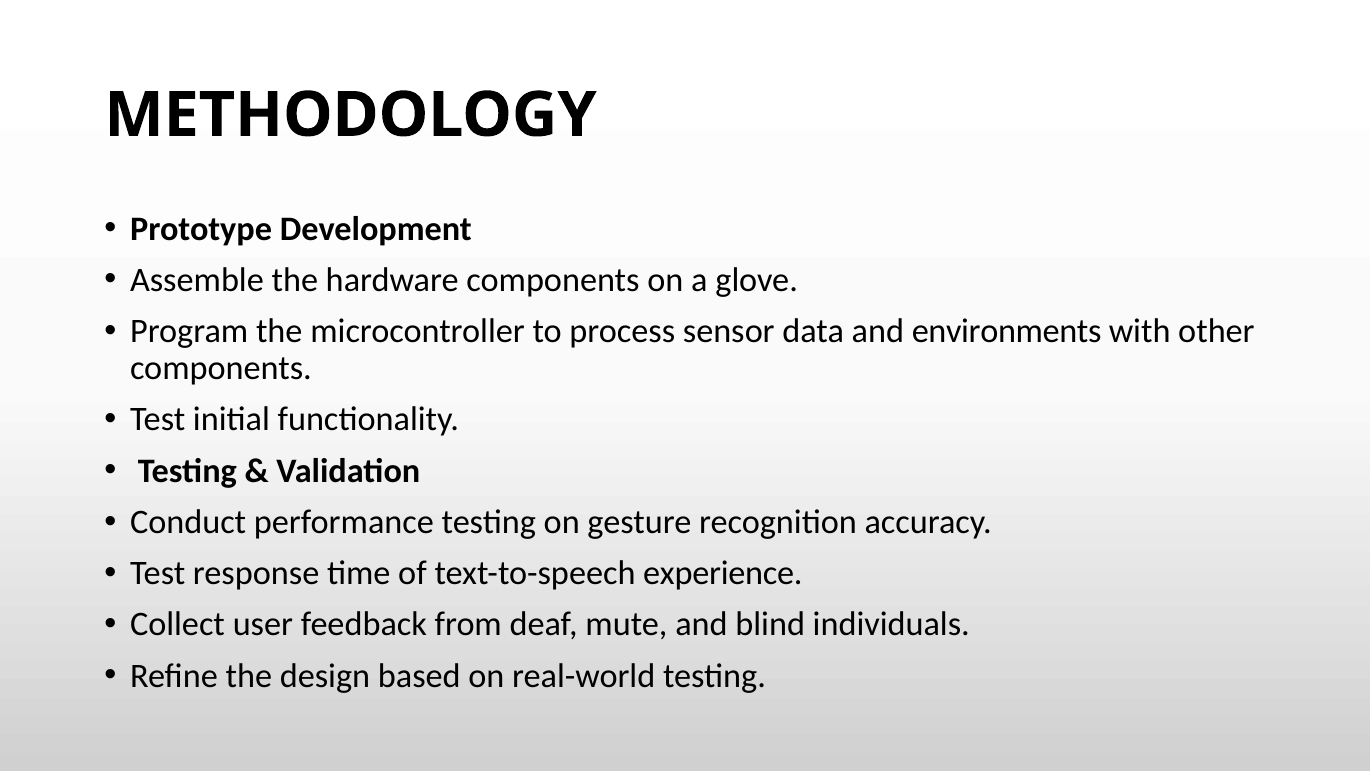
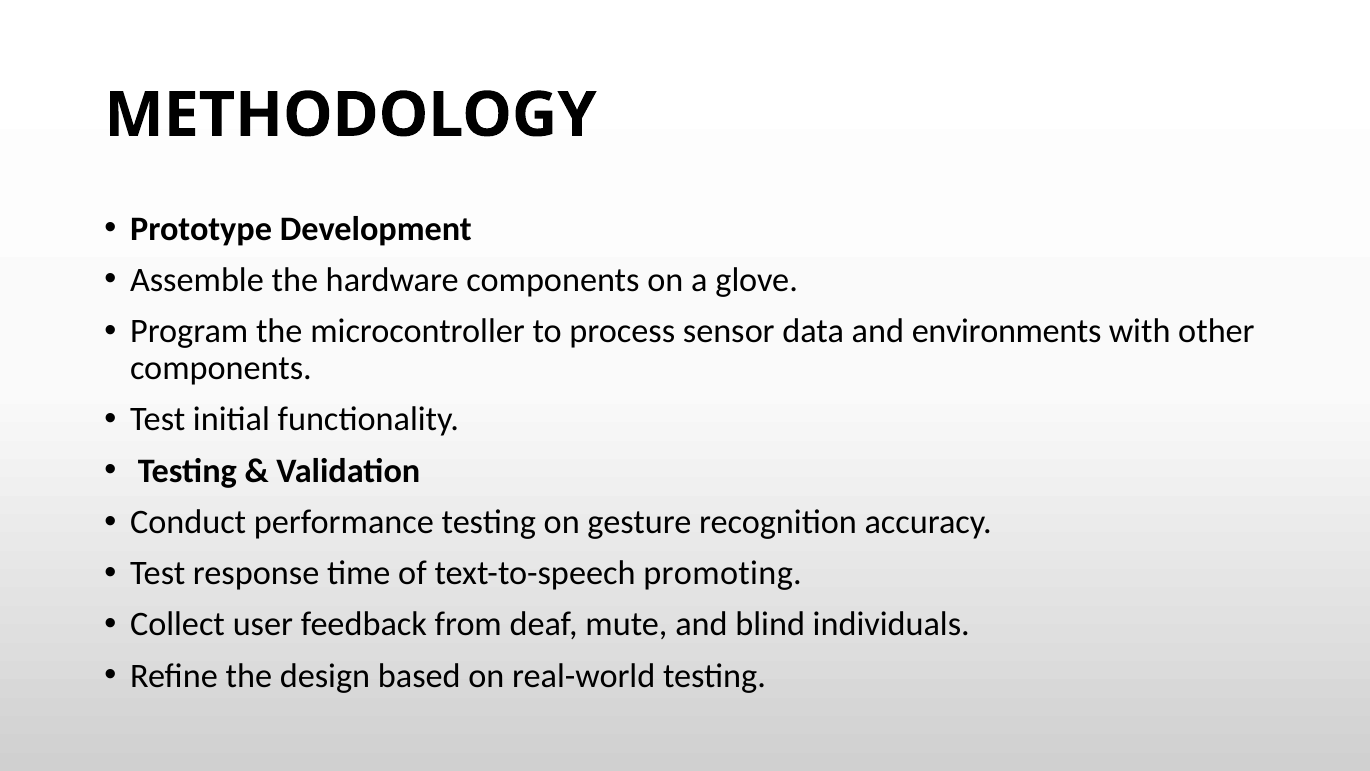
experience: experience -> promoting
